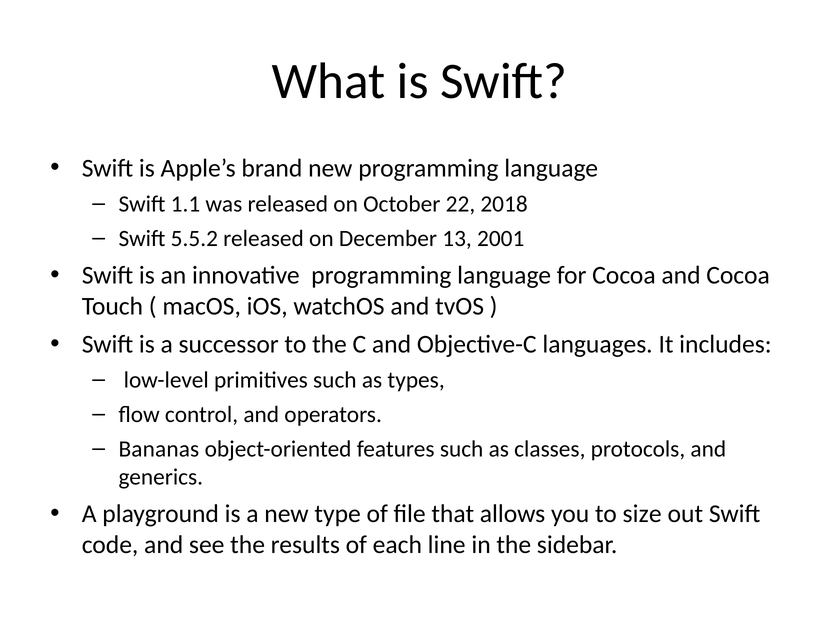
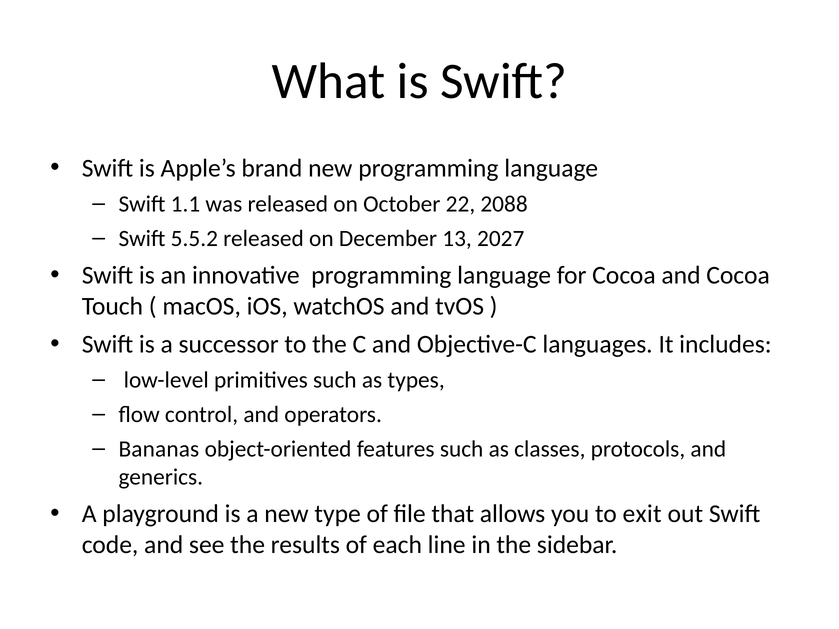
2018: 2018 -> 2088
2001: 2001 -> 2027
size: size -> exit
